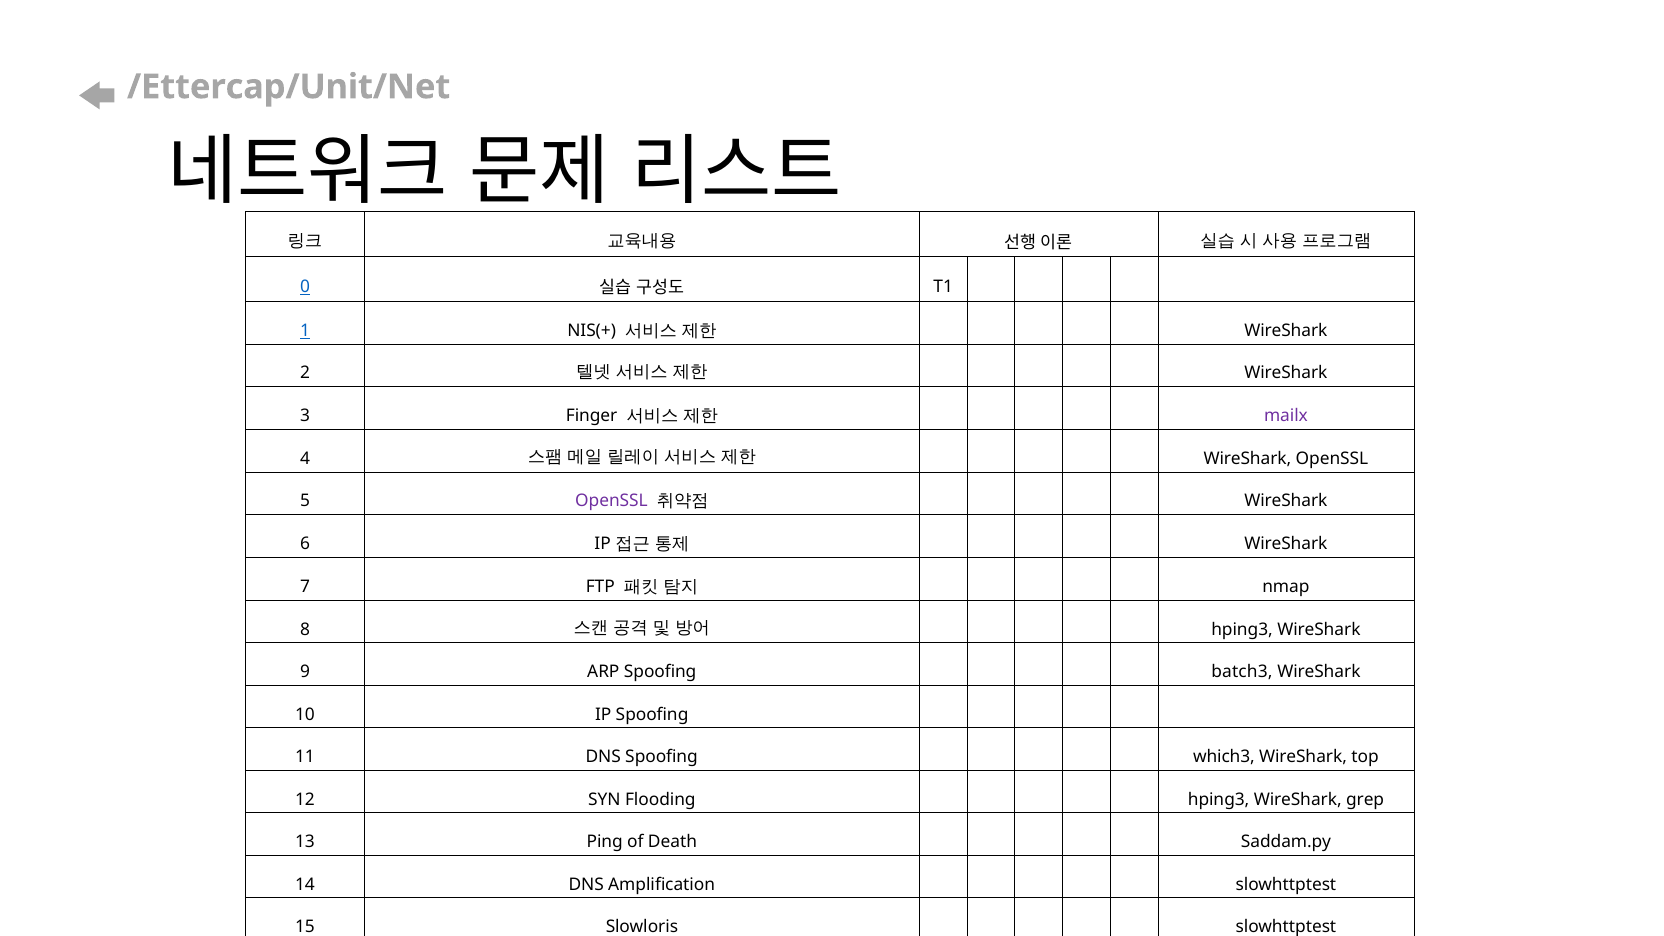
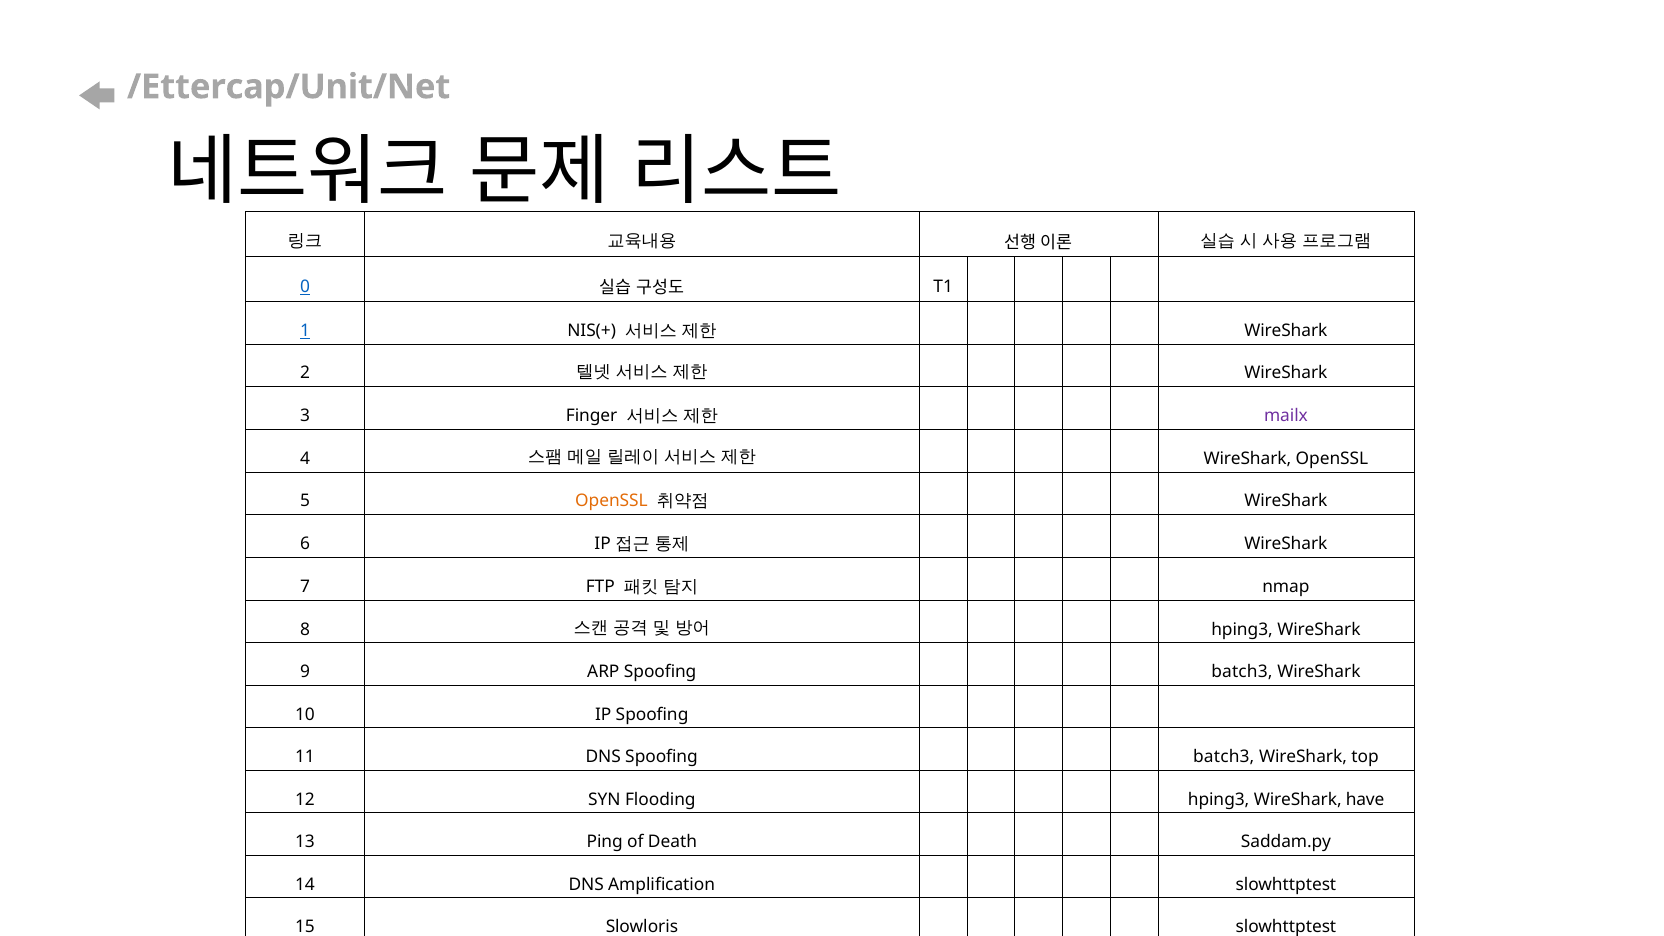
OpenSSL at (611, 501) colour: purple -> orange
DNS Spoofing which3: which3 -> batch3
grep: grep -> have
